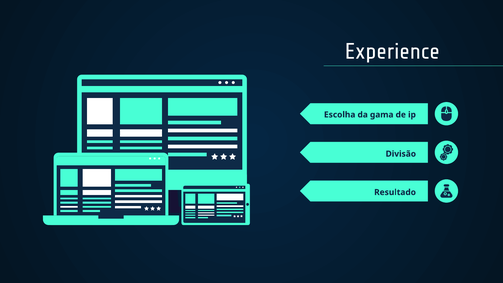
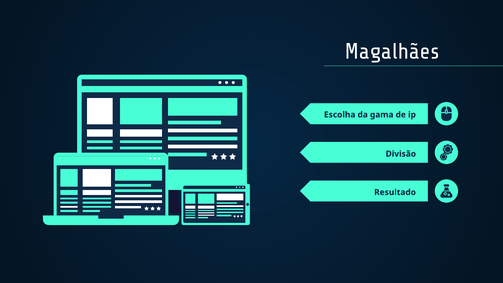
Experience: Experience -> Magalhães
